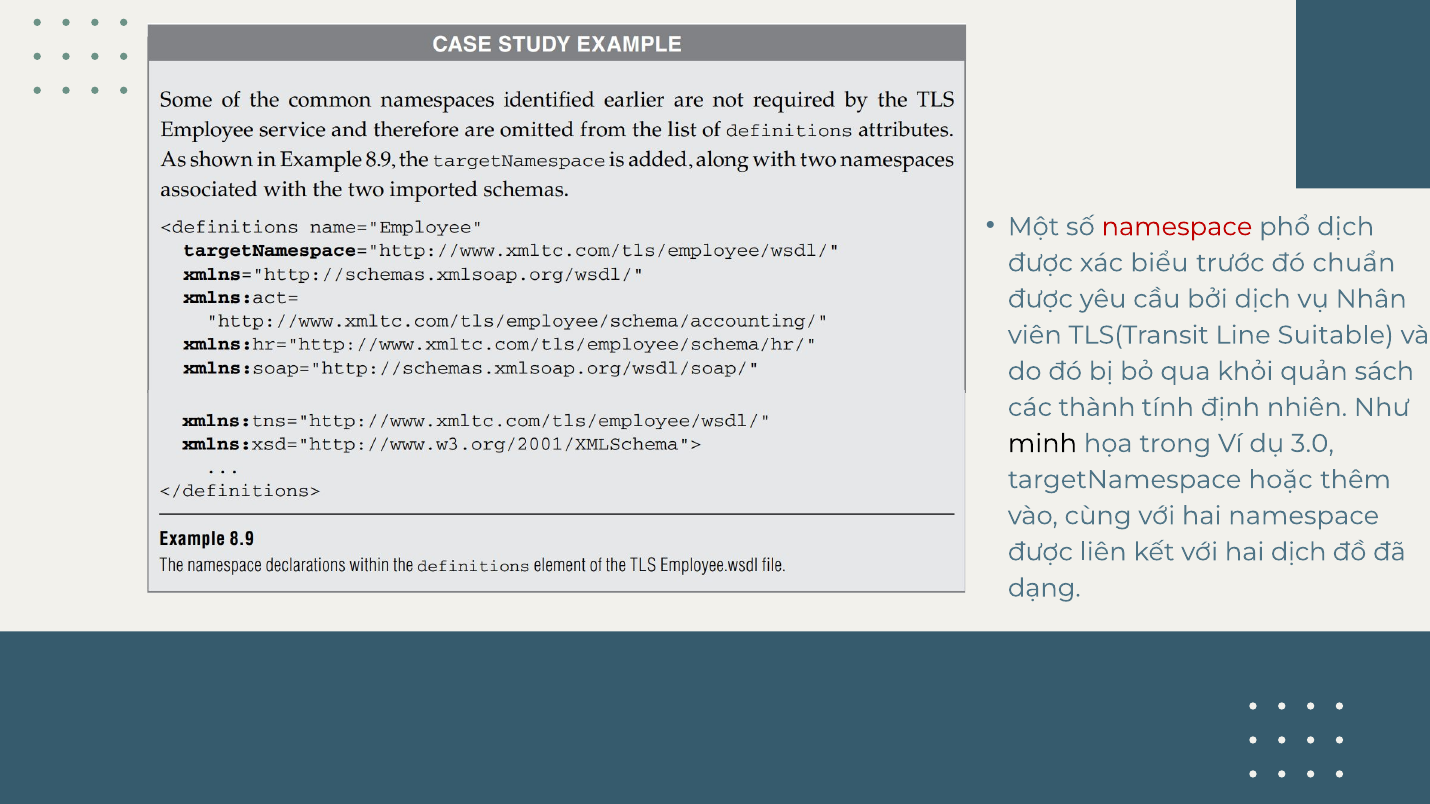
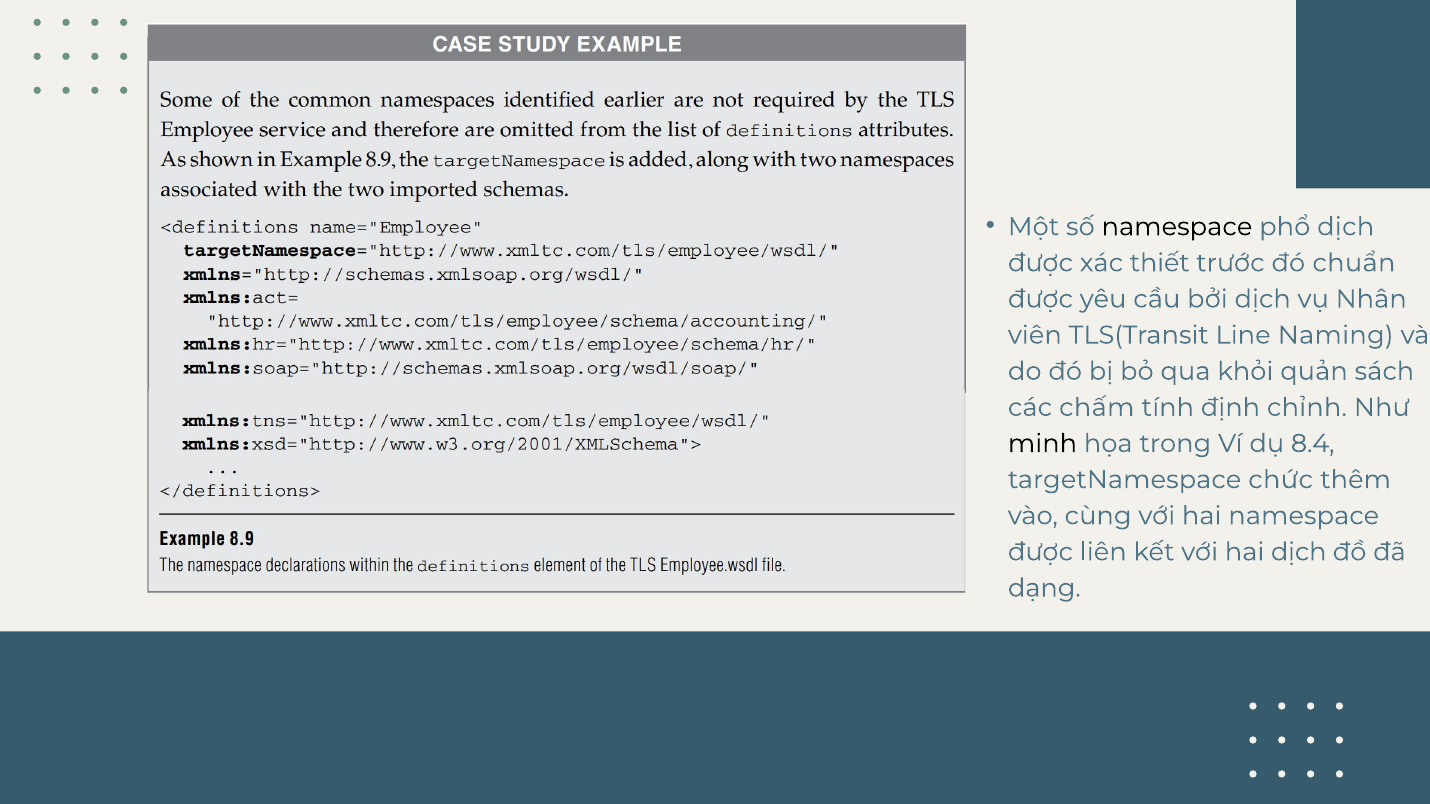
namespace at (1177, 227) colour: red -> black
biểu: biểu -> thiết
Suitable: Suitable -> Naming
thành: thành -> chấm
nhiên: nhiên -> chỉnh
3.0: 3.0 -> 8.4
hoặc: hoặc -> chức
